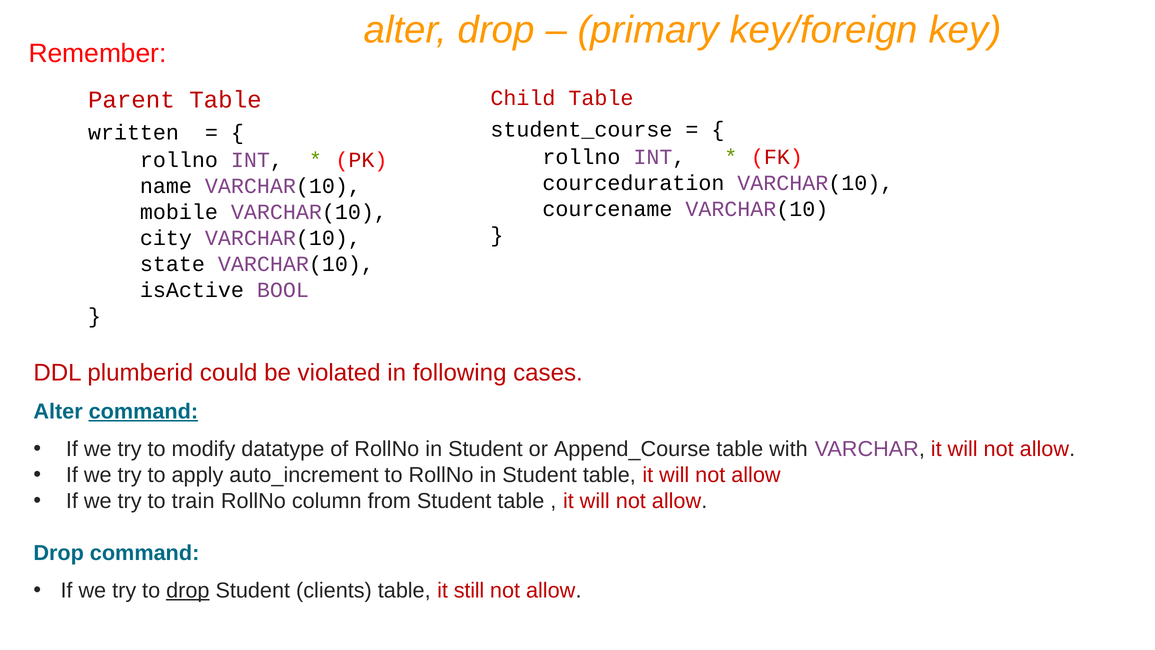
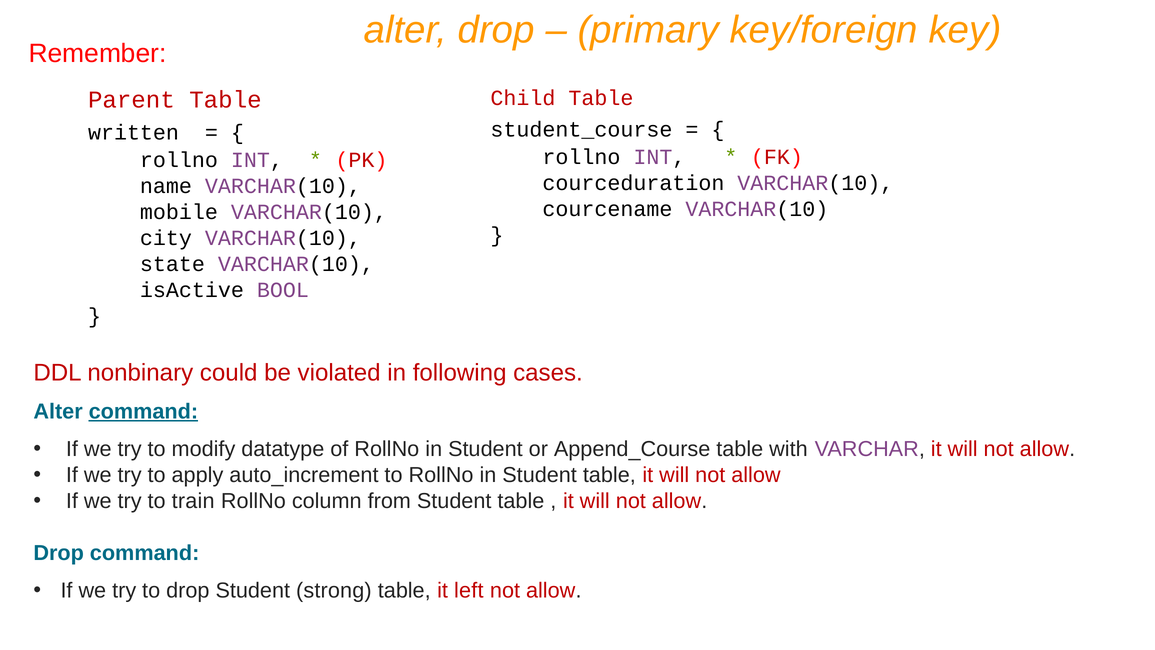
plumberid: plumberid -> nonbinary
drop at (188, 590) underline: present -> none
clients: clients -> strong
still: still -> left
